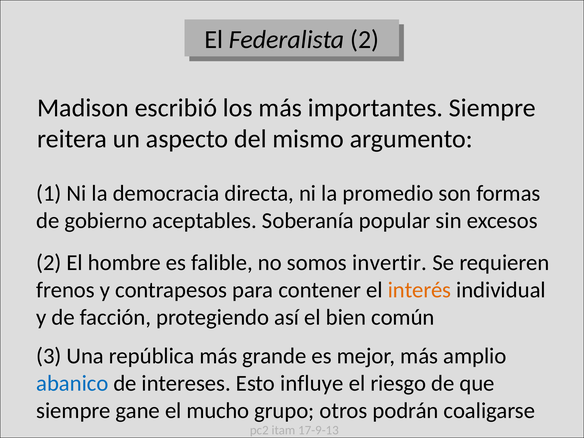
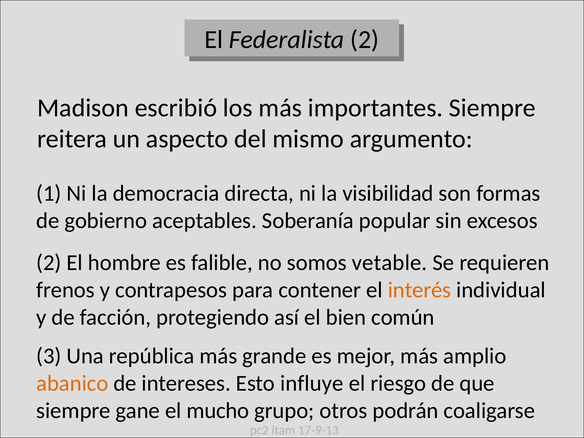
promedio: promedio -> visibilidad
invertir: invertir -> vetable
abanico colour: blue -> orange
